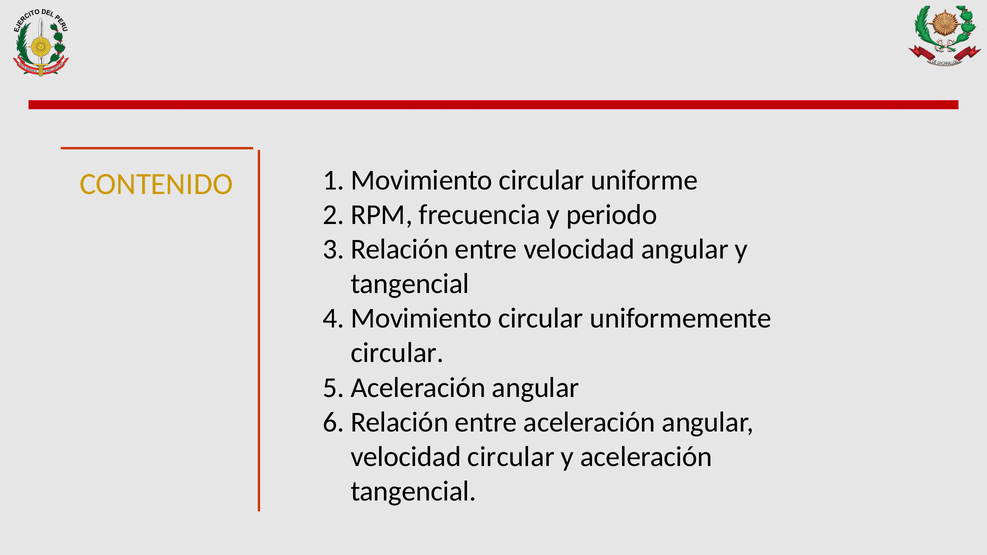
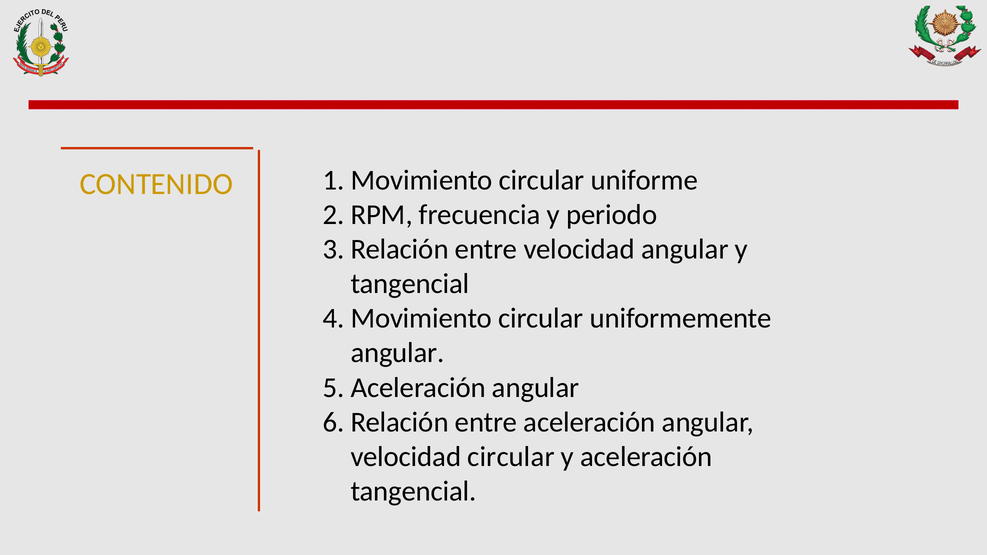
circular at (397, 353): circular -> angular
